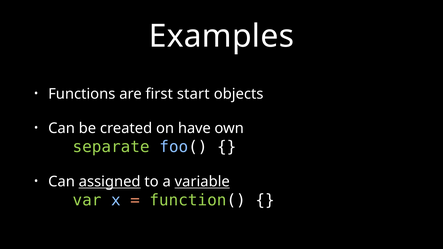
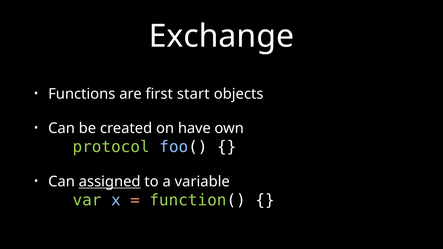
Examples: Examples -> Exchange
separate: separate -> protocol
variable underline: present -> none
